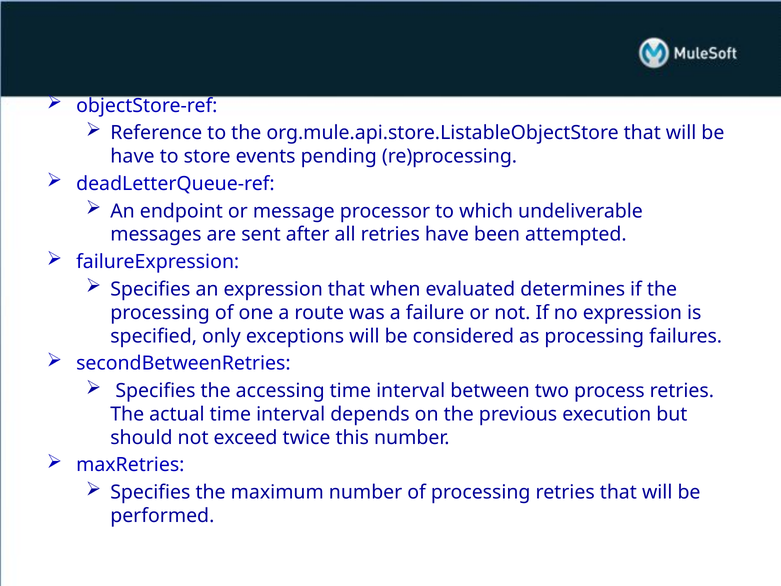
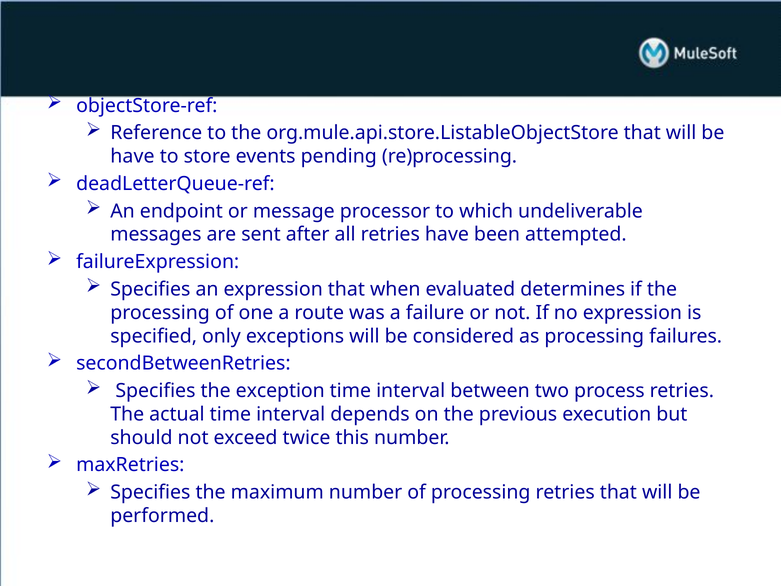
accessing: accessing -> exception
